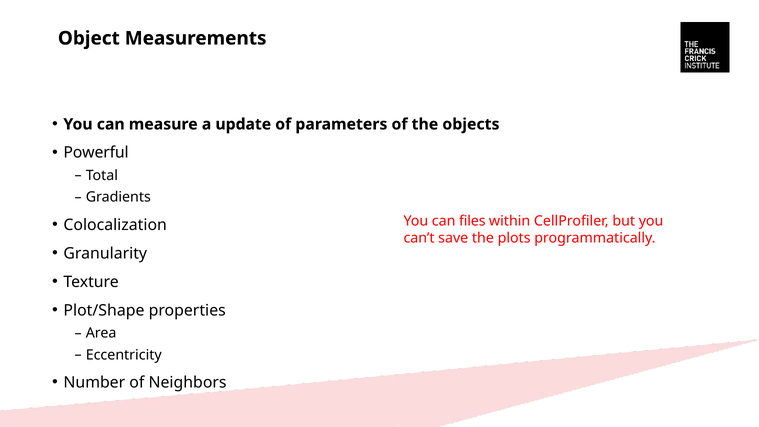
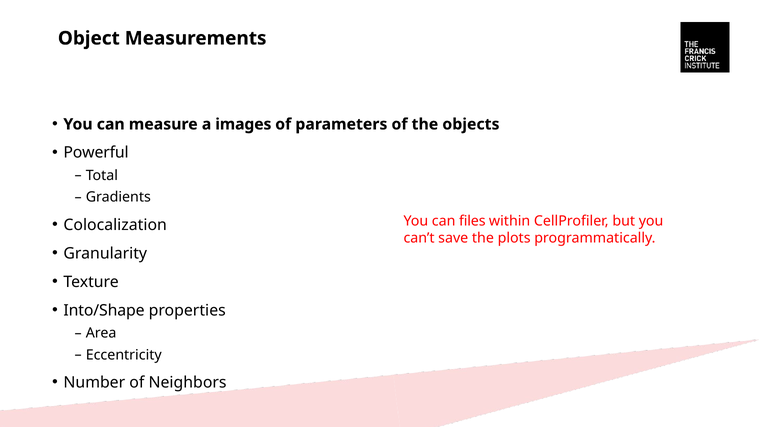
update: update -> images
Plot/Shape: Plot/Shape -> Into/Shape
